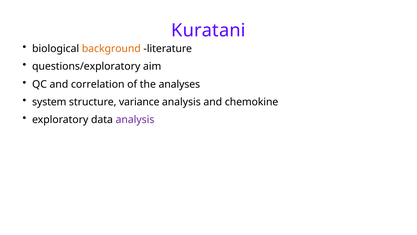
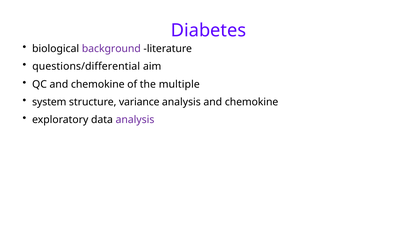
Kuratani: Kuratani -> Diabetes
background colour: orange -> purple
questions/exploratory: questions/exploratory -> questions/differential
QC and correlation: correlation -> chemokine
analyses: analyses -> multiple
